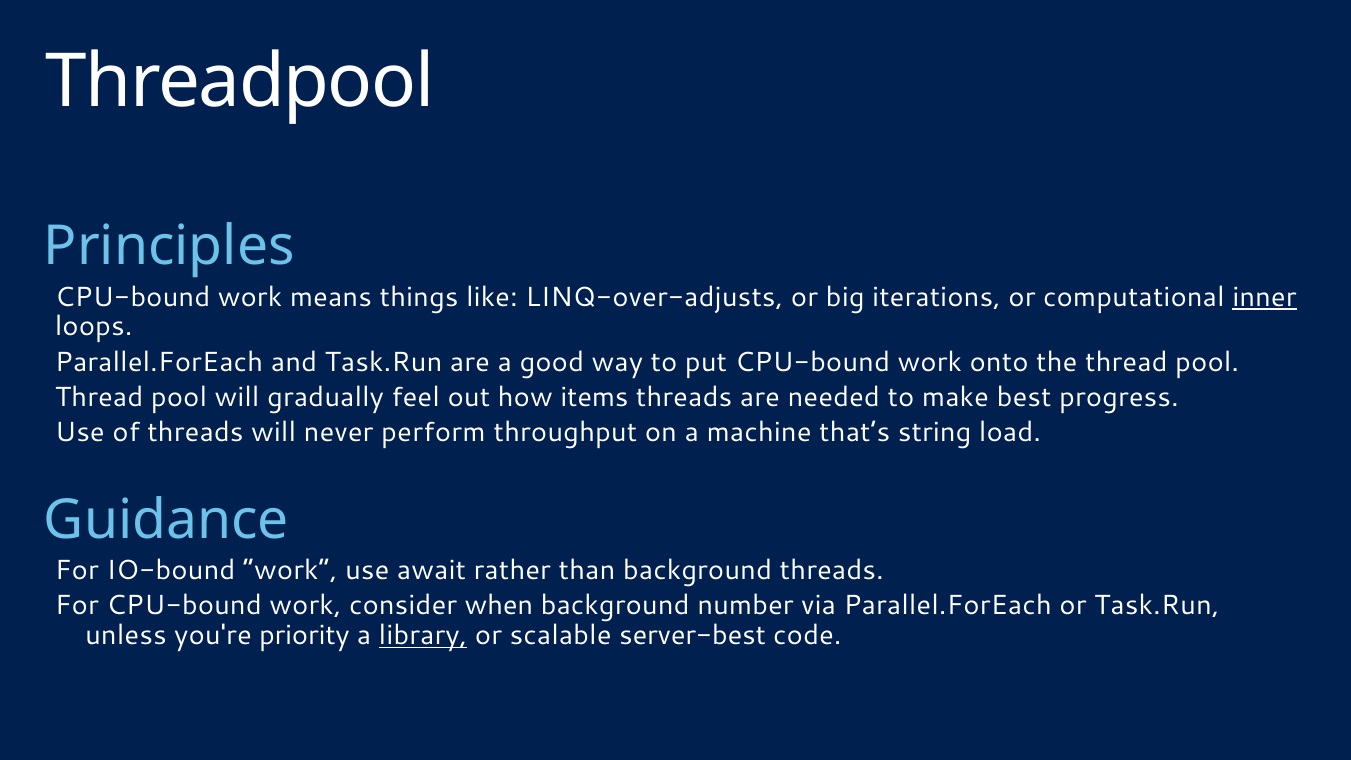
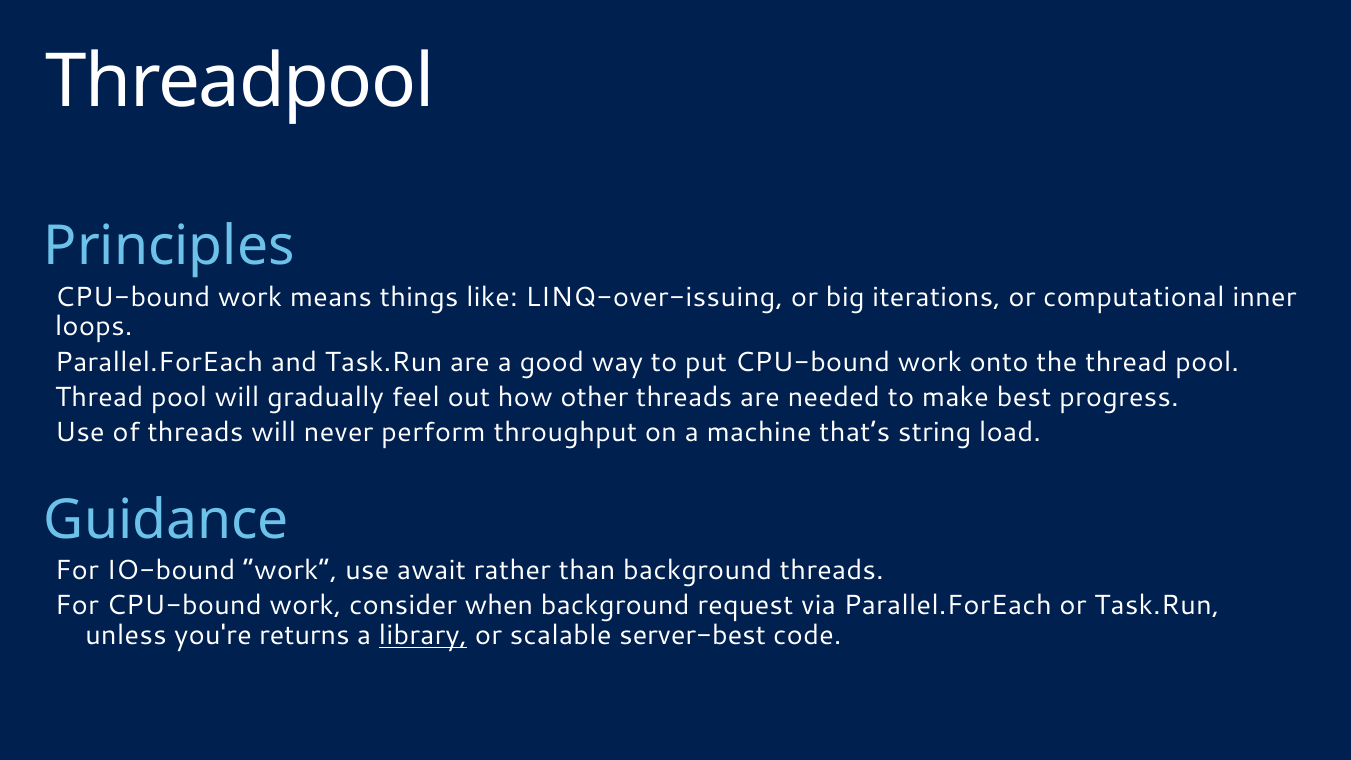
LINQ-over-adjusts: LINQ-over-adjusts -> LINQ-over-issuing
inner underline: present -> none
items: items -> other
number: number -> request
priority: priority -> returns
